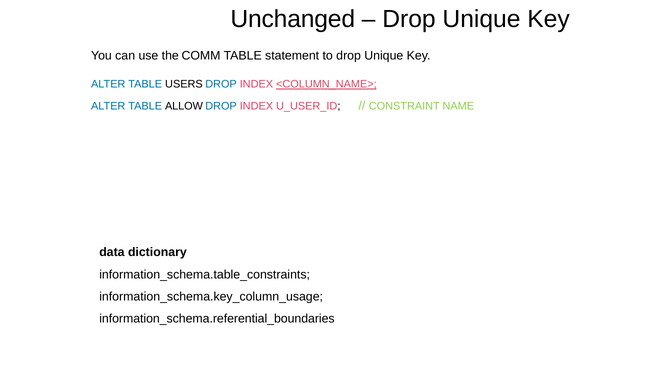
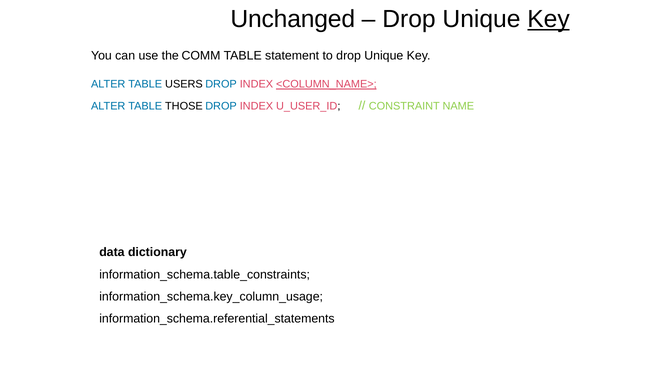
Key at (549, 19) underline: none -> present
ALLOW: ALLOW -> THOSE
information_schema.referential_boundaries: information_schema.referential_boundaries -> information_schema.referential_statements
